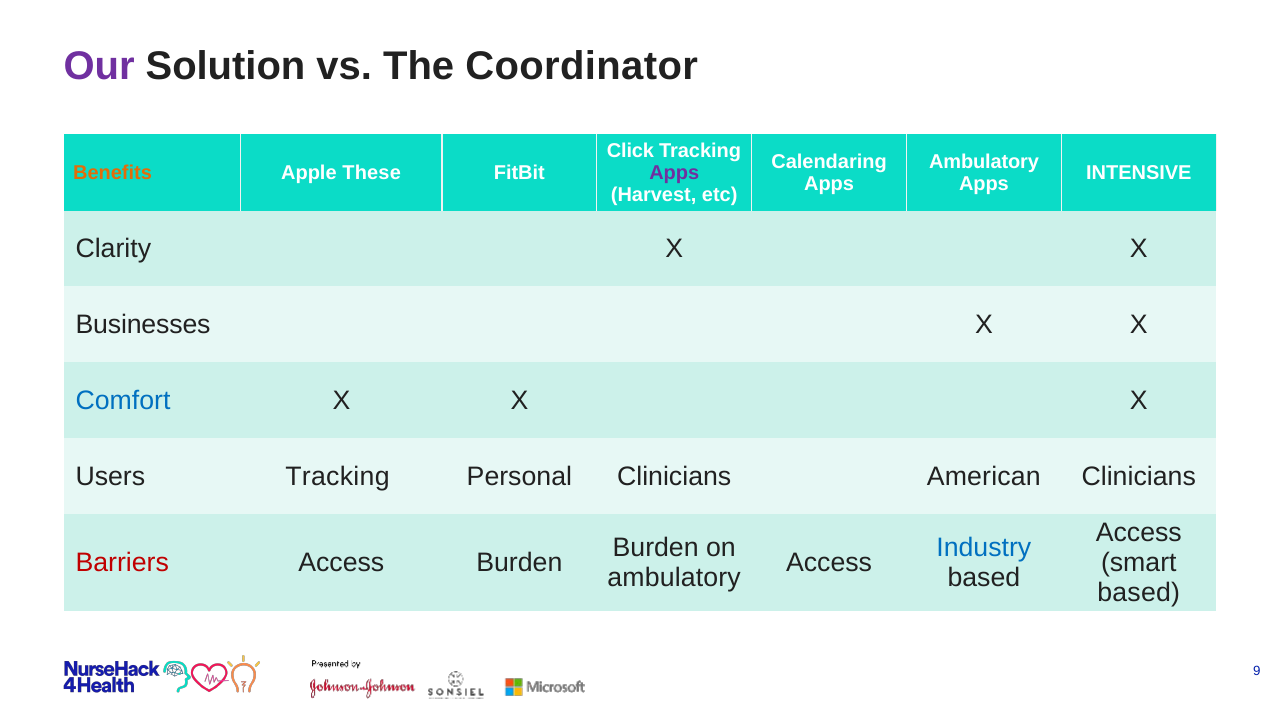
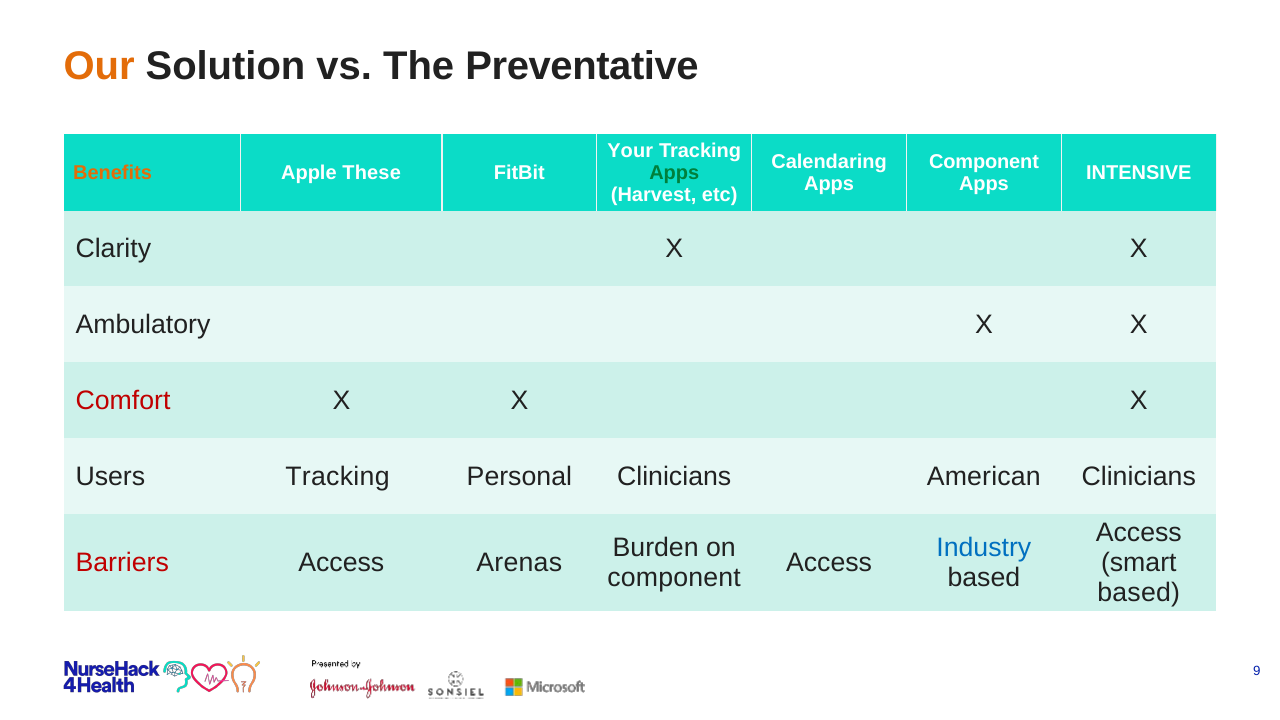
Our colour: purple -> orange
Coordinator: Coordinator -> Preventative
Click: Click -> Your
Ambulatory at (984, 162): Ambulatory -> Component
Apps at (674, 173) colour: purple -> green
Businesses: Businesses -> Ambulatory
Comfort colour: blue -> red
Access Burden: Burden -> Arenas
ambulatory at (674, 578): ambulatory -> component
